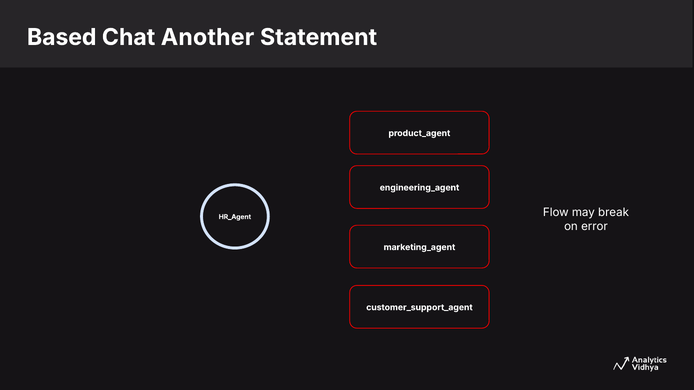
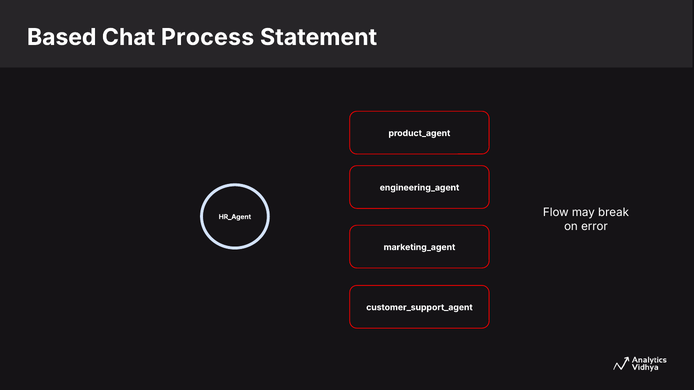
Another: Another -> Process
